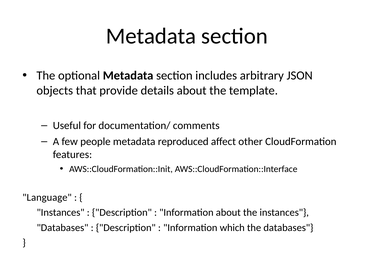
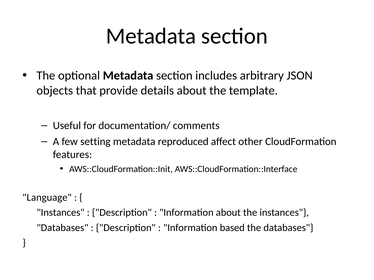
people: people -> setting
which: which -> based
